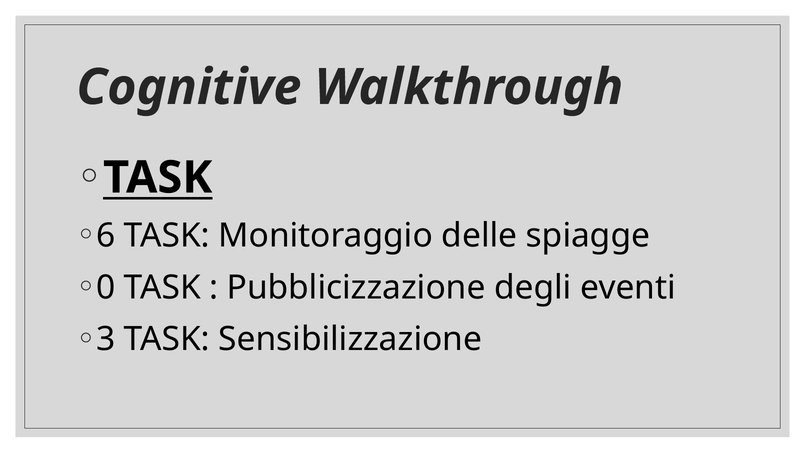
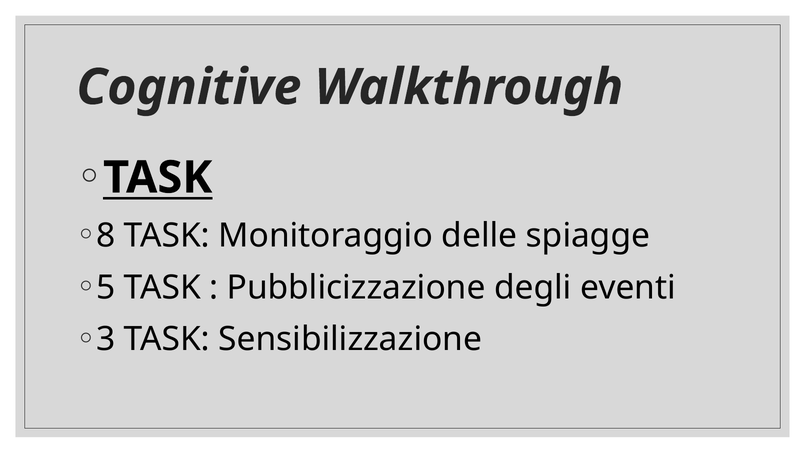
6: 6 -> 8
0: 0 -> 5
